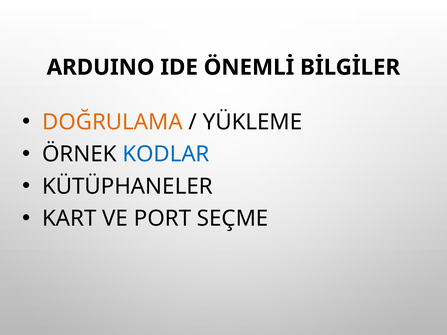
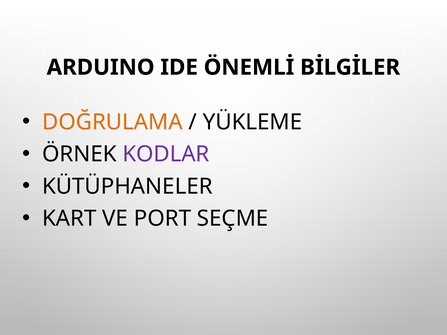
KODLAR colour: blue -> purple
